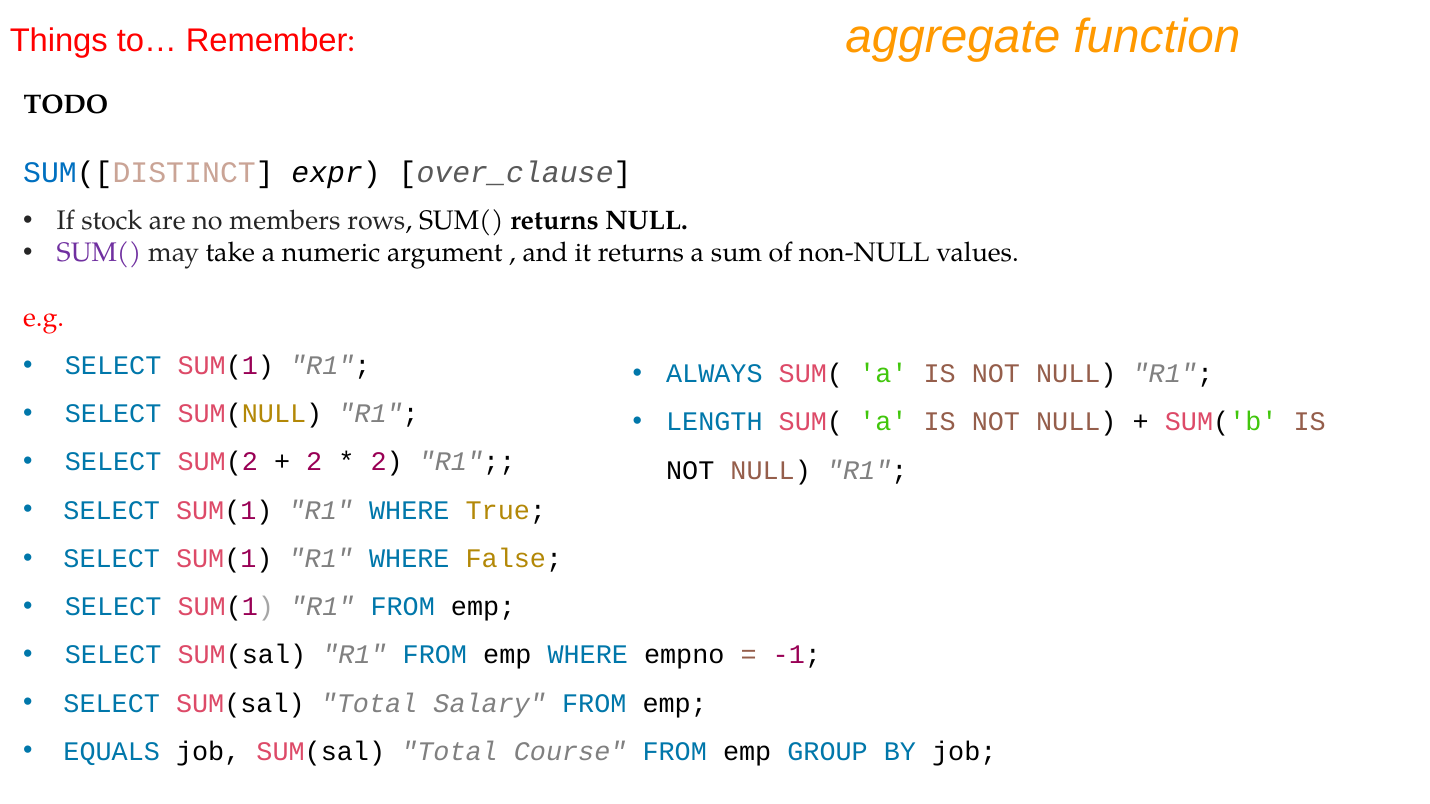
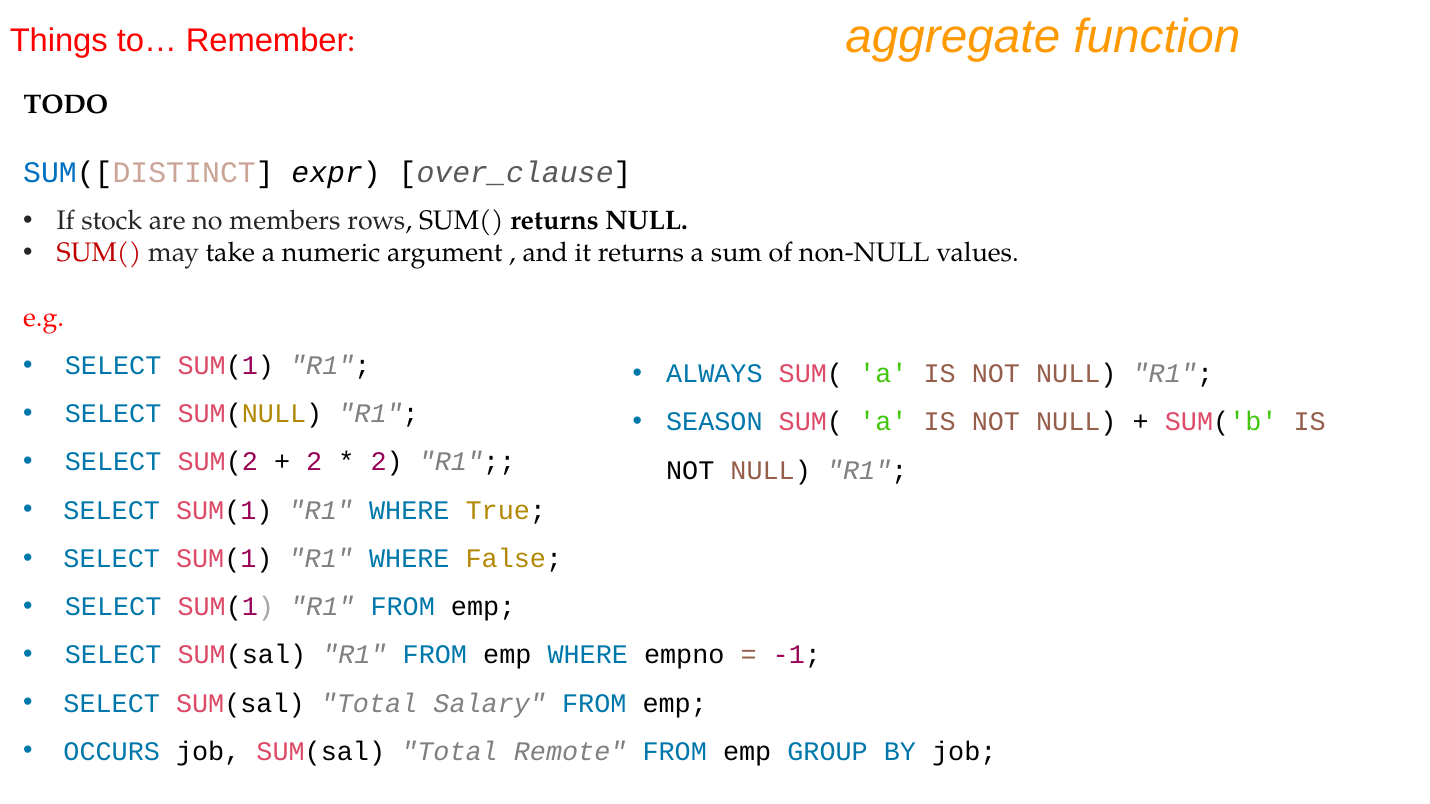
SUM( at (99, 253) colour: purple -> red
LENGTH: LENGTH -> SEASON
EQUALS: EQUALS -> OCCURS
Course: Course -> Remote
